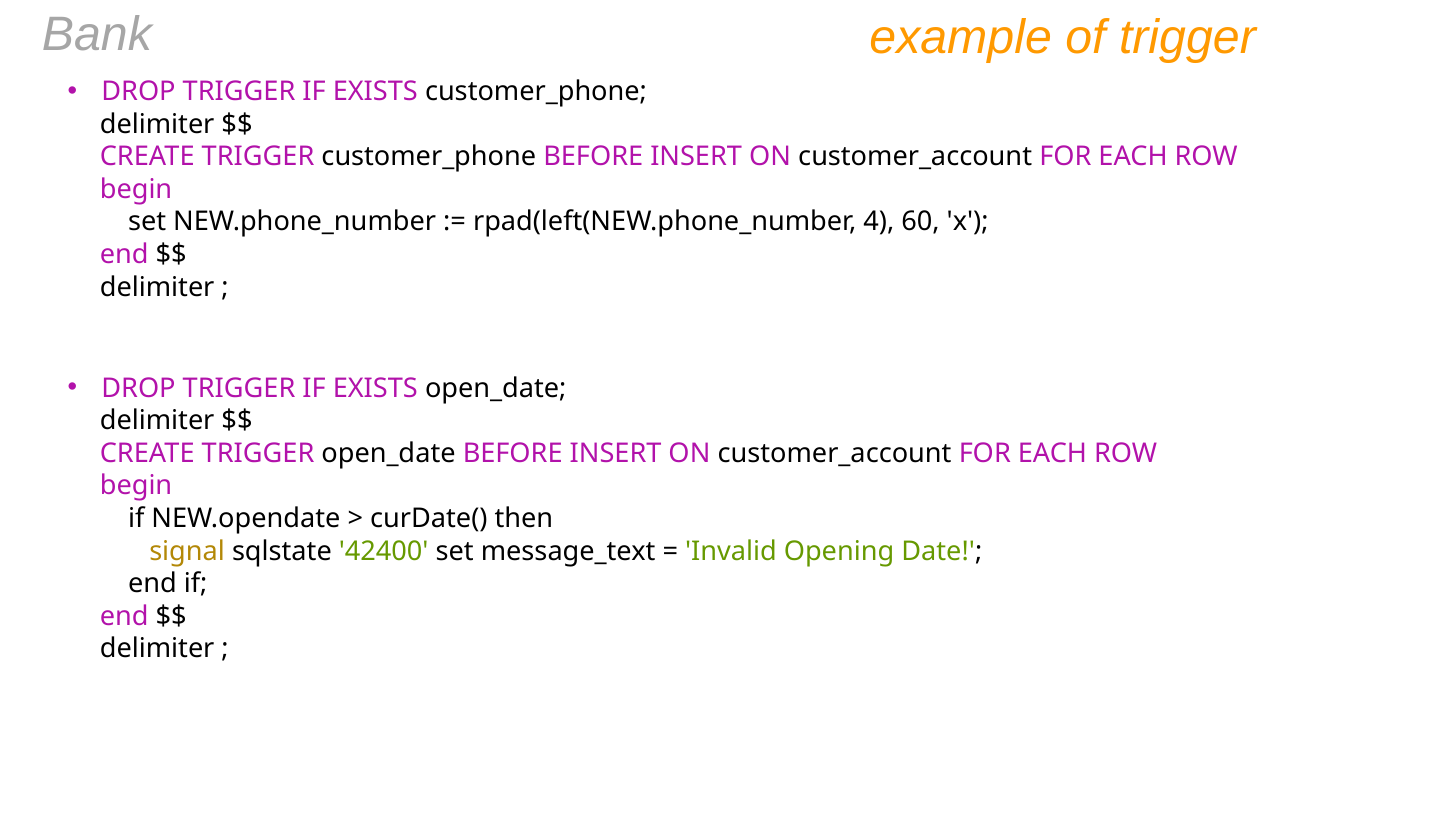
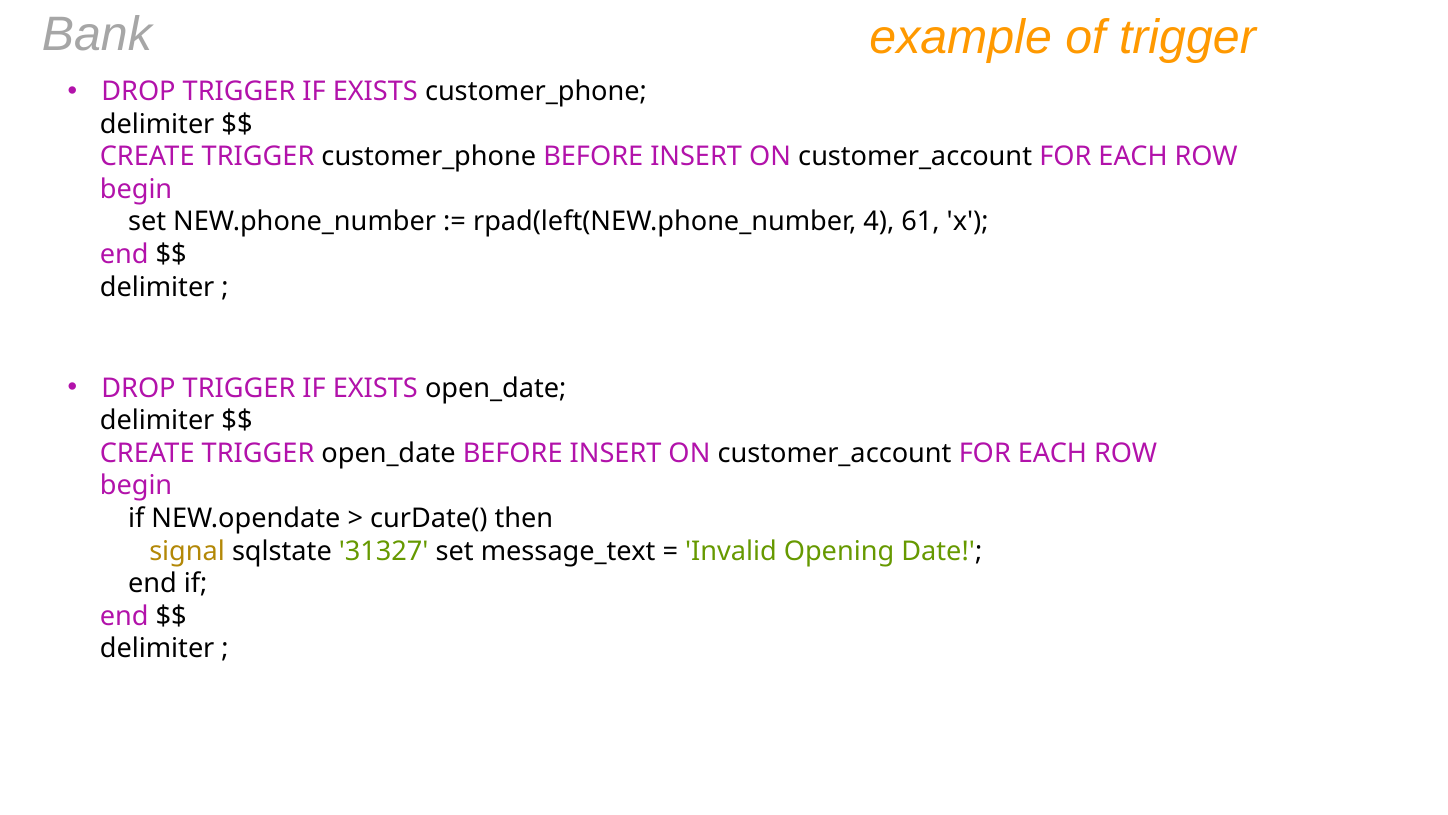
60: 60 -> 61
42400: 42400 -> 31327
